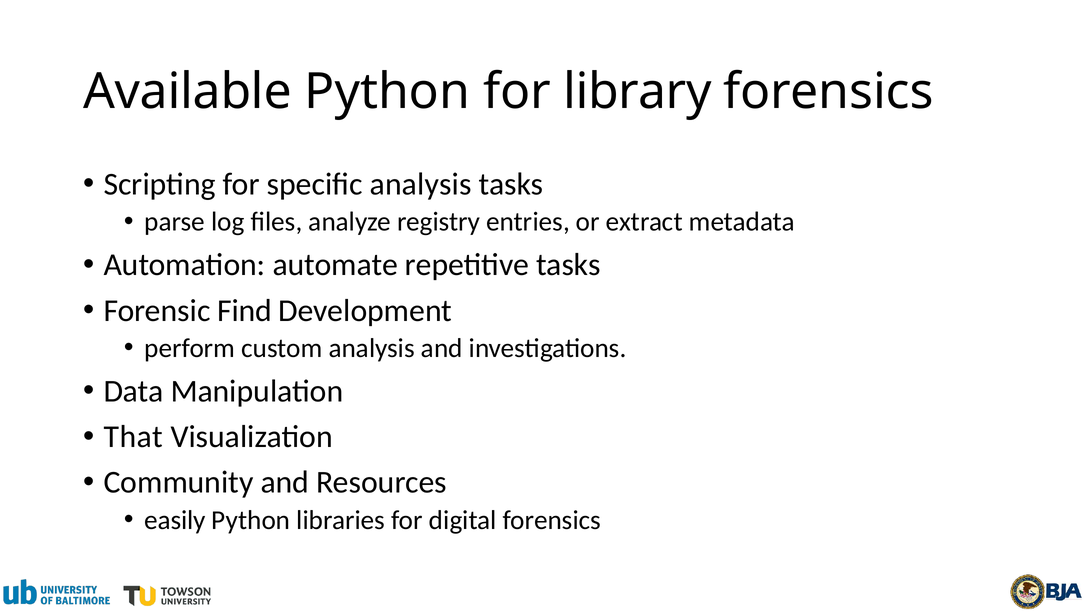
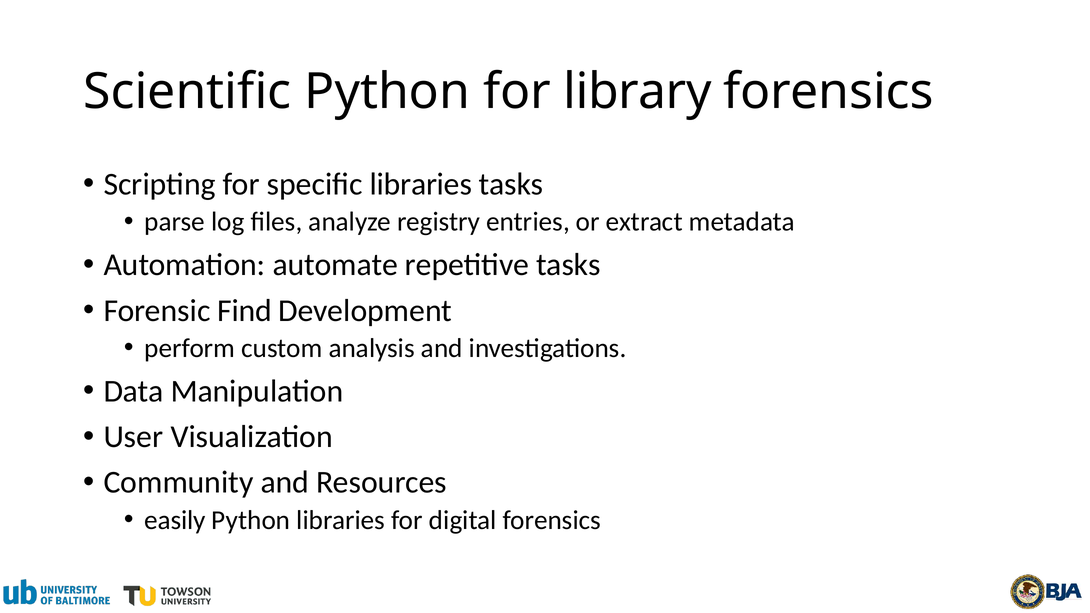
Available: Available -> Scientific
specific analysis: analysis -> libraries
That: That -> User
